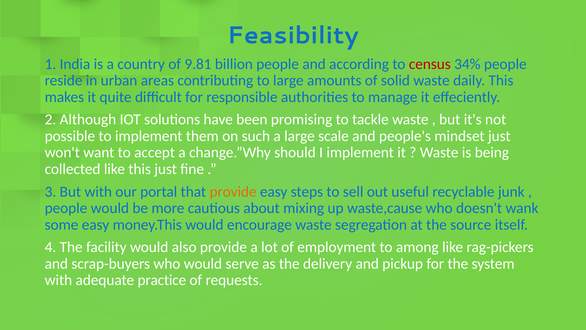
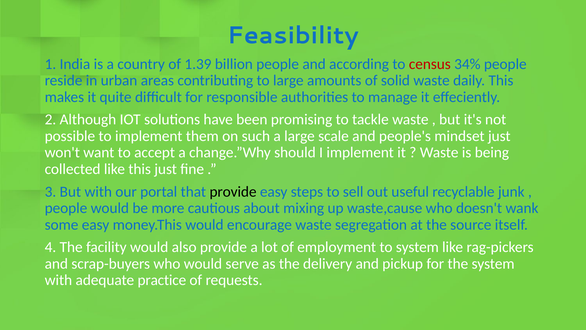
9.81: 9.81 -> 1.39
provide at (233, 191) colour: orange -> black
to among: among -> system
